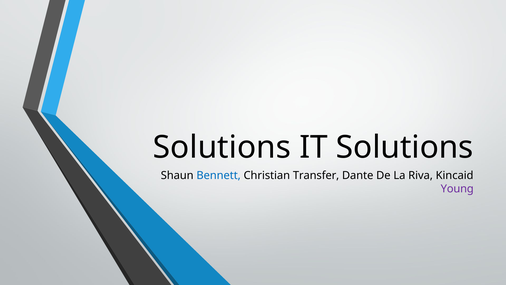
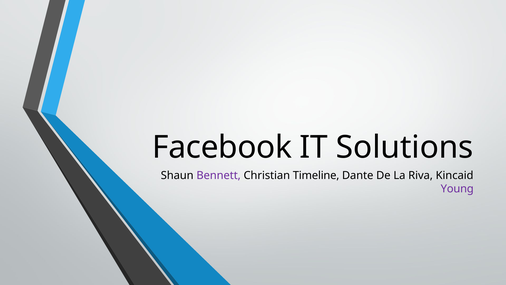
Solutions at (222, 147): Solutions -> Facebook
Bennett colour: blue -> purple
Transfer: Transfer -> Timeline
